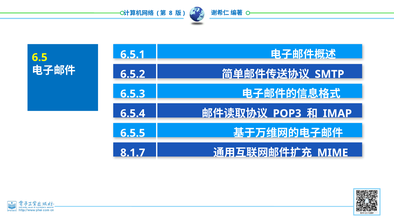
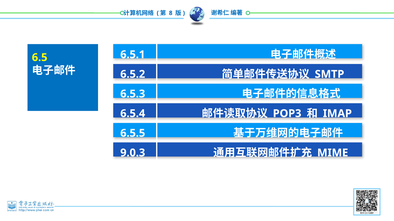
8.1.7: 8.1.7 -> 9.0.3
